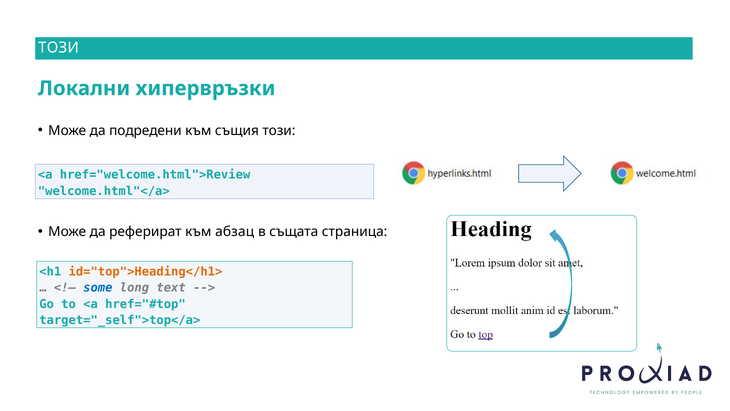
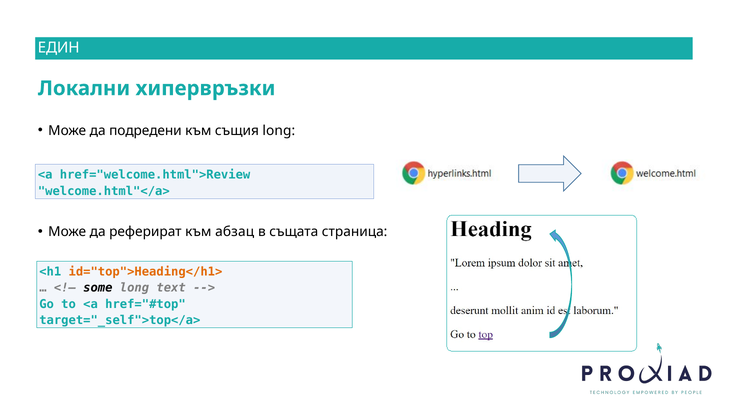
ТОЗИ at (59, 48): ТОЗИ -> ЕДИН
същия този: този -> long
some colour: blue -> black
